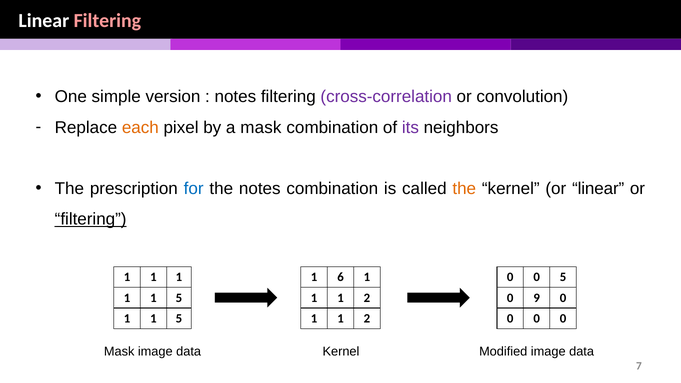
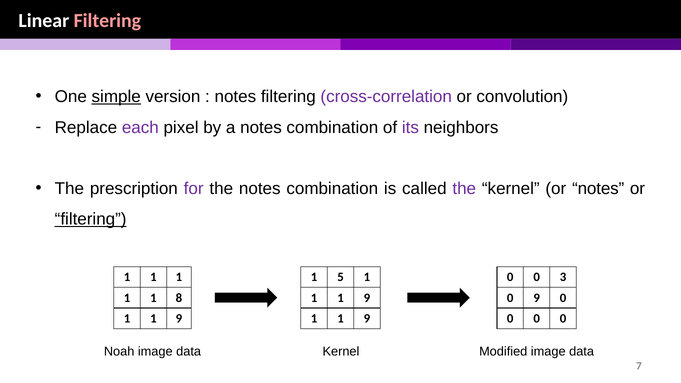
simple underline: none -> present
each colour: orange -> purple
a mask: mask -> notes
for colour: blue -> purple
the at (464, 189) colour: orange -> purple
or linear: linear -> notes
6: 6 -> 5
0 5: 5 -> 3
5 at (179, 298): 5 -> 8
2 at (367, 298): 2 -> 9
5 at (179, 319): 5 -> 9
2 at (367, 319): 2 -> 9
Mask at (119, 352): Mask -> Noah
